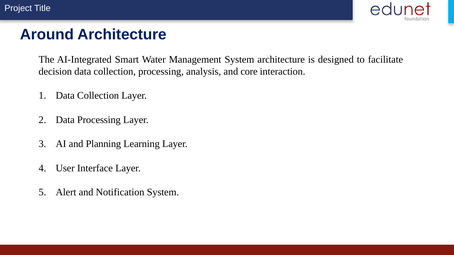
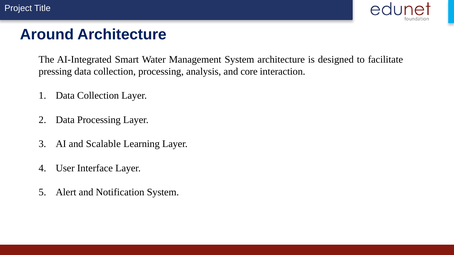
decision: decision -> pressing
Planning: Planning -> Scalable
